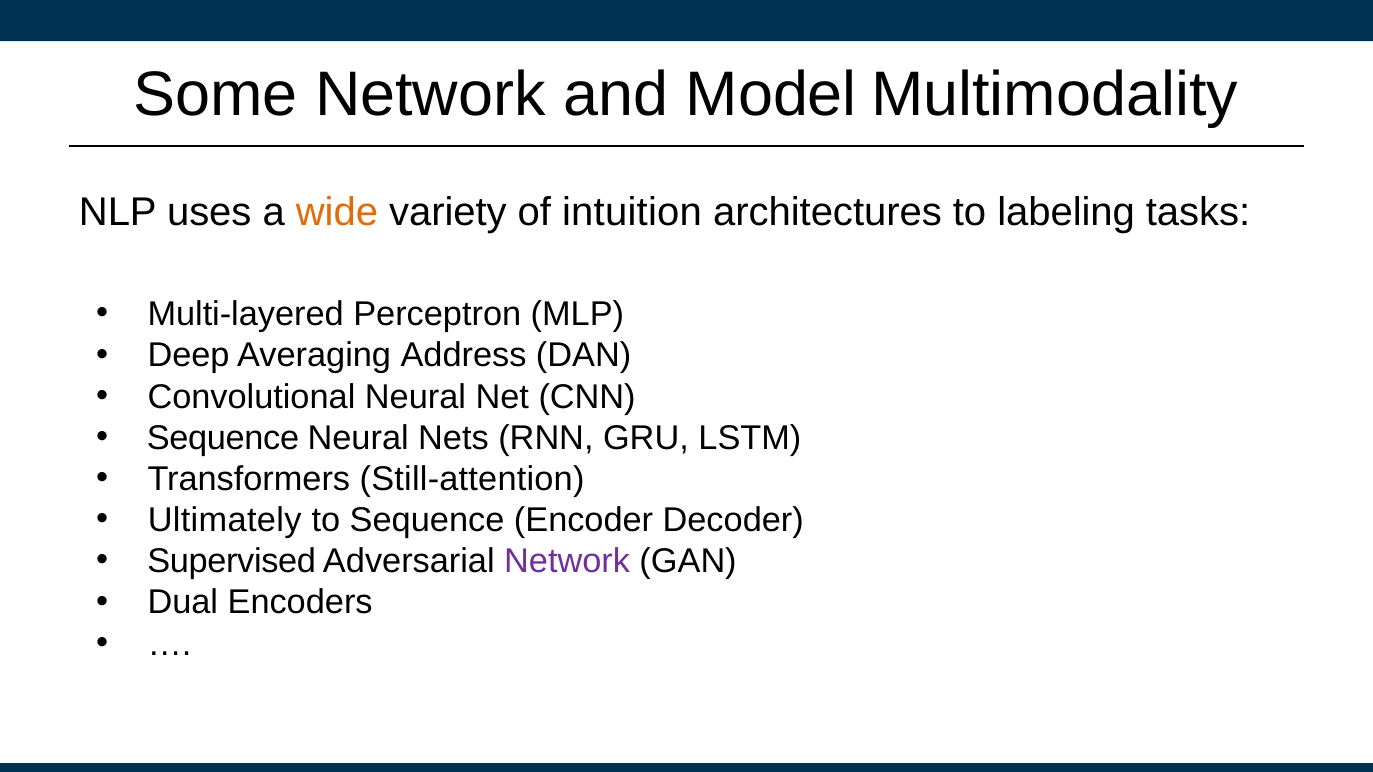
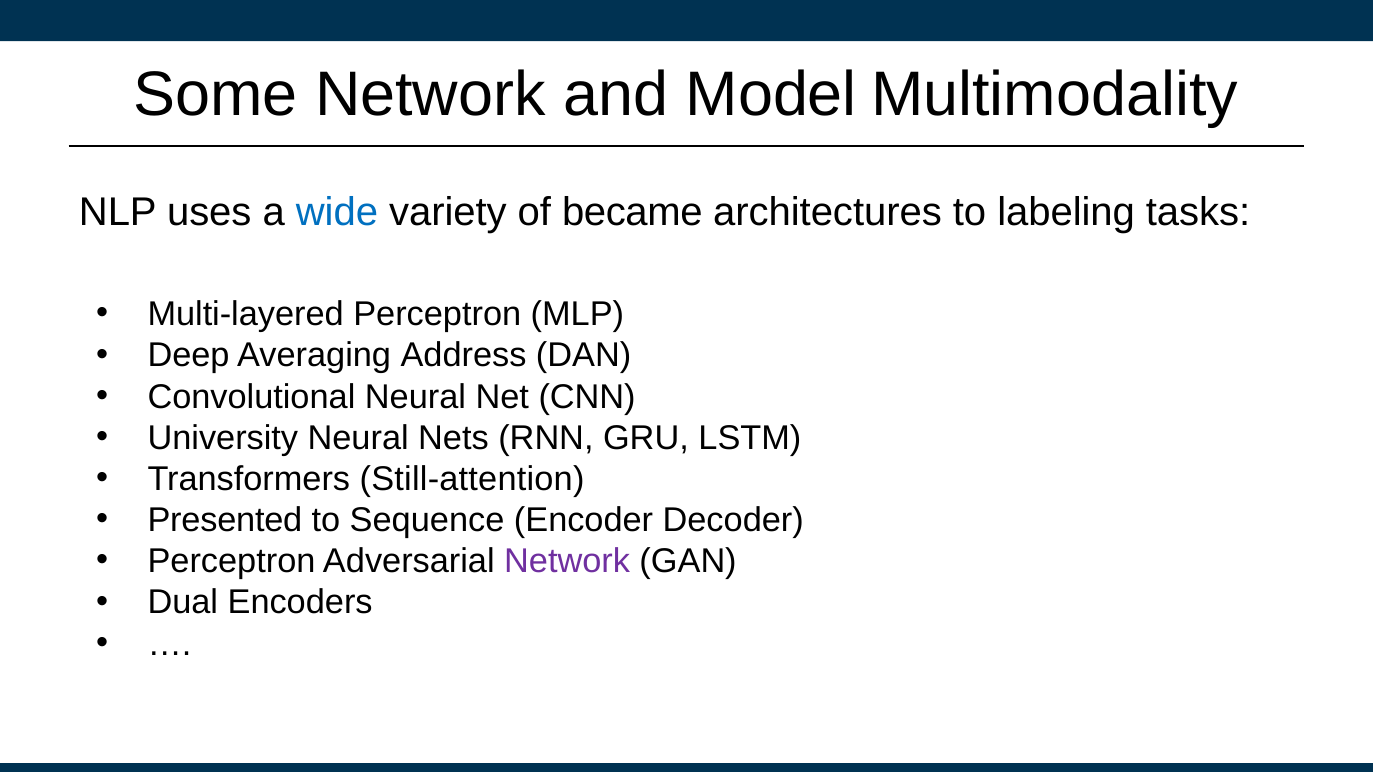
wide colour: orange -> blue
intuition: intuition -> became
Sequence at (223, 438): Sequence -> University
Ultimately: Ultimately -> Presented
Supervised at (232, 562): Supervised -> Perceptron
